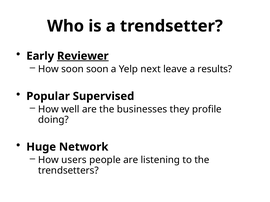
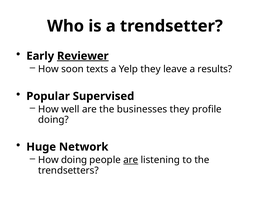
soon soon: soon -> texts
Yelp next: next -> they
How users: users -> doing
are at (131, 160) underline: none -> present
